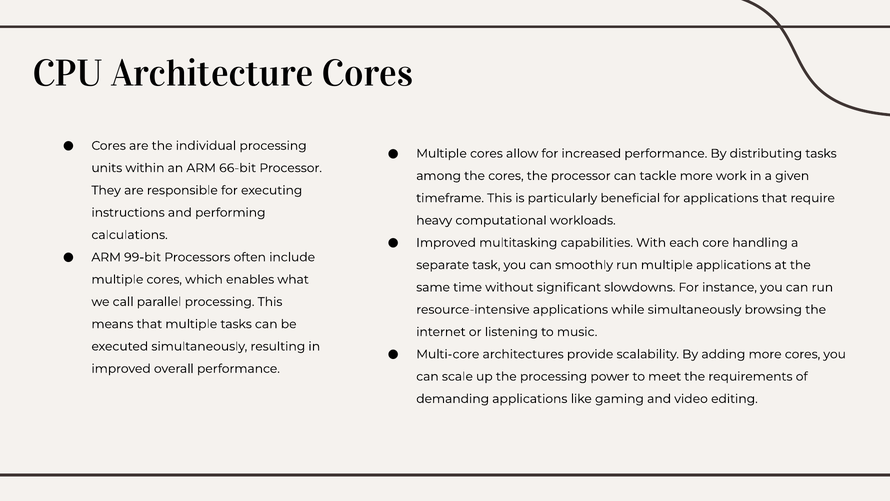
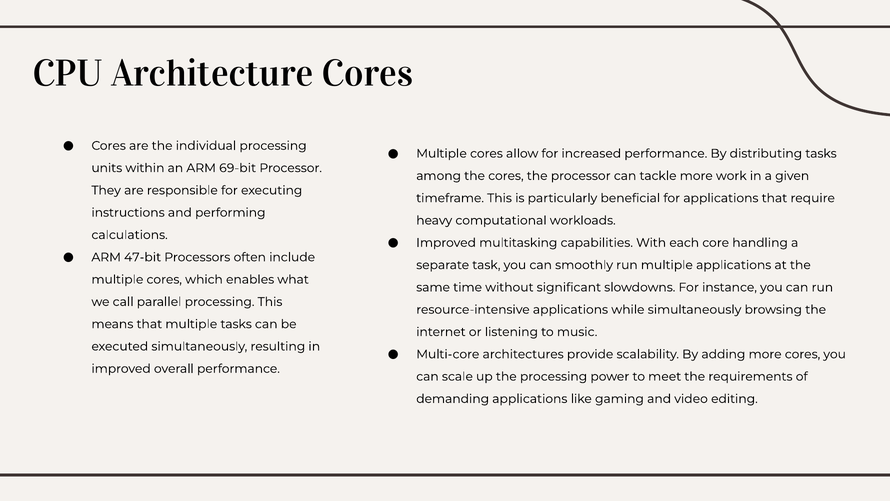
66-bit: 66-bit -> 69-bit
99-bit: 99-bit -> 47-bit
